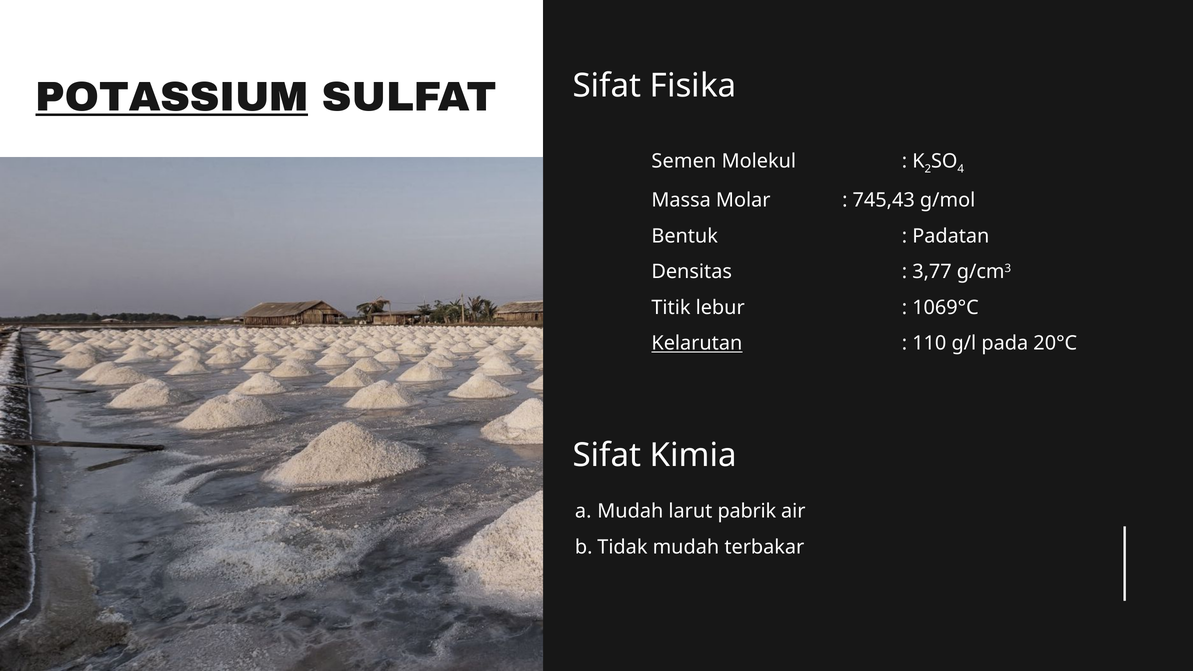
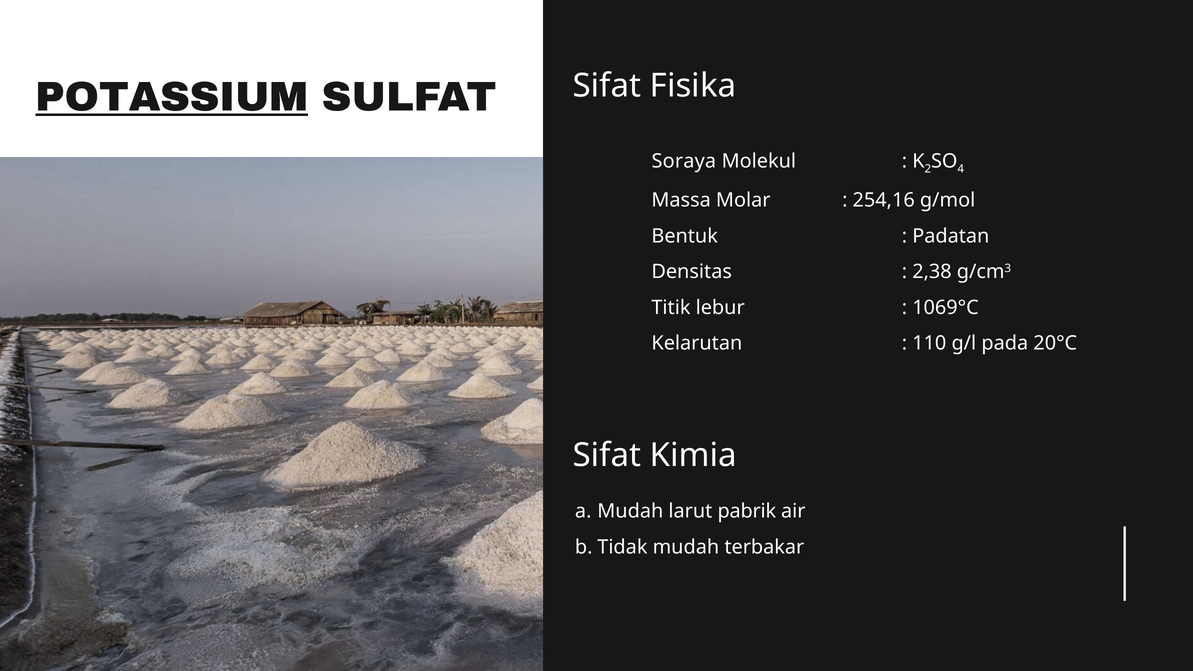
Semen: Semen -> Soraya
745,43: 745,43 -> 254,16
3,77: 3,77 -> 2,38
Kelarutan underline: present -> none
